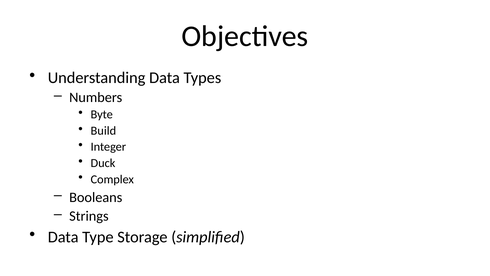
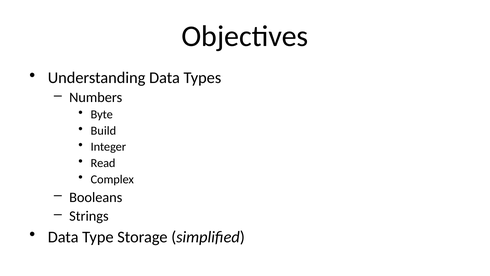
Duck: Duck -> Read
